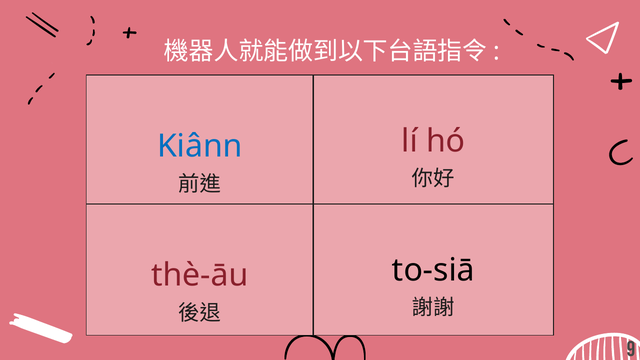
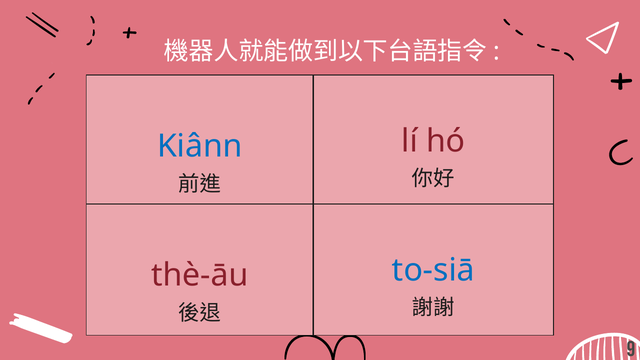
to-siā colour: black -> blue
